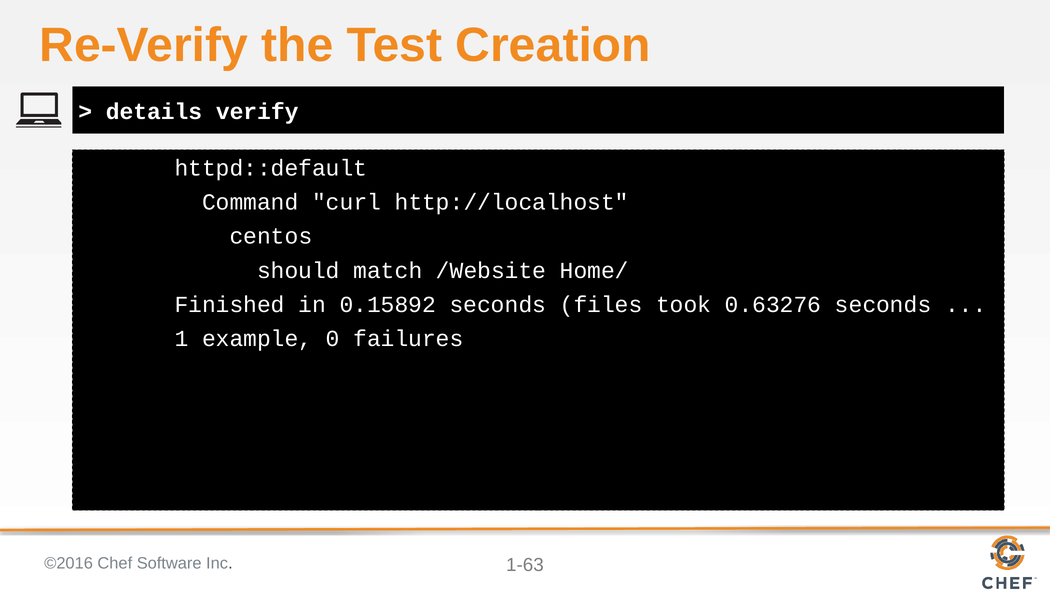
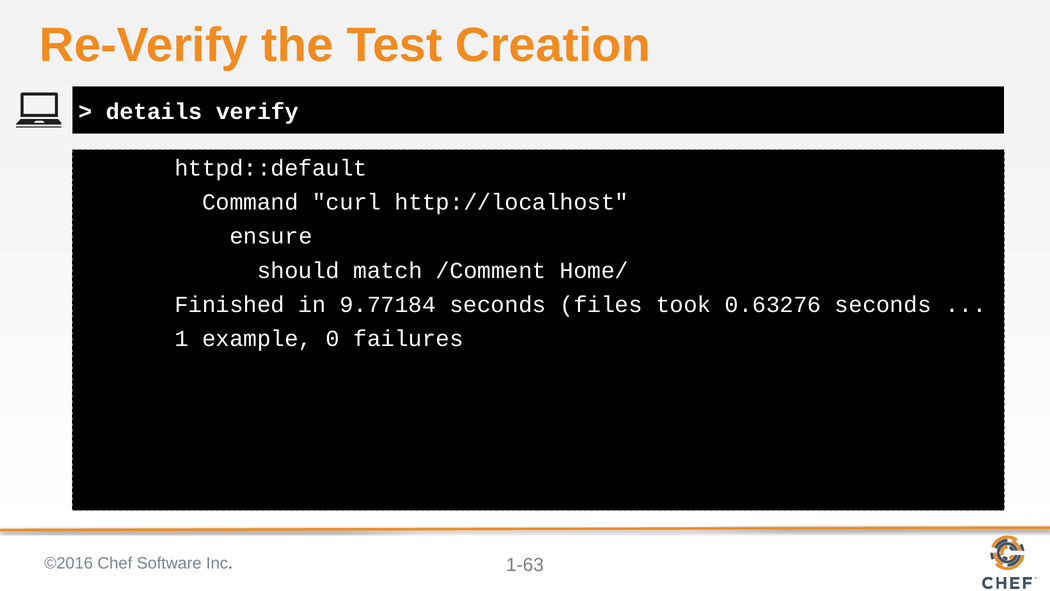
centos: centos -> ensure
/Website: /Website -> /Comment
0.15892: 0.15892 -> 9.77184
